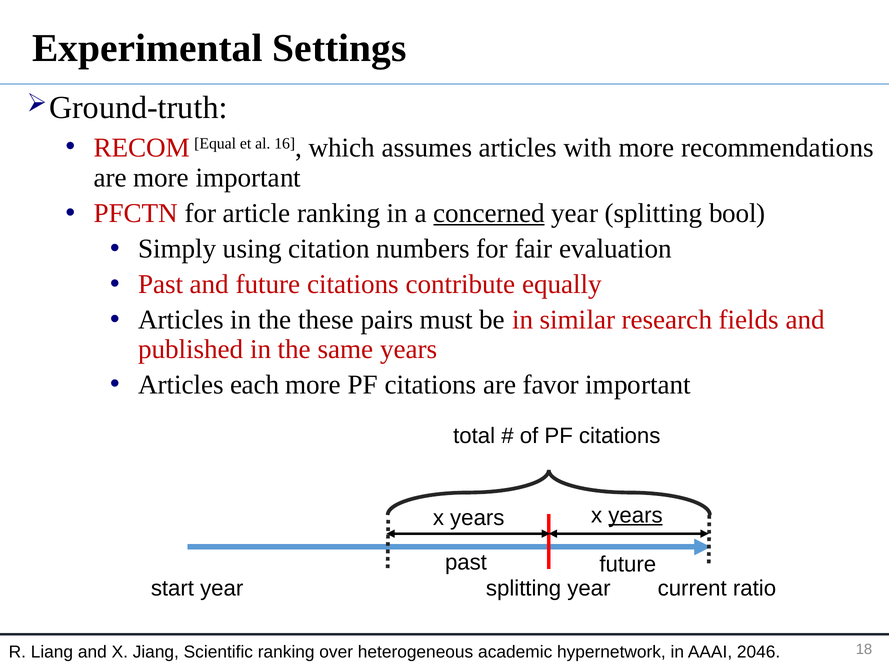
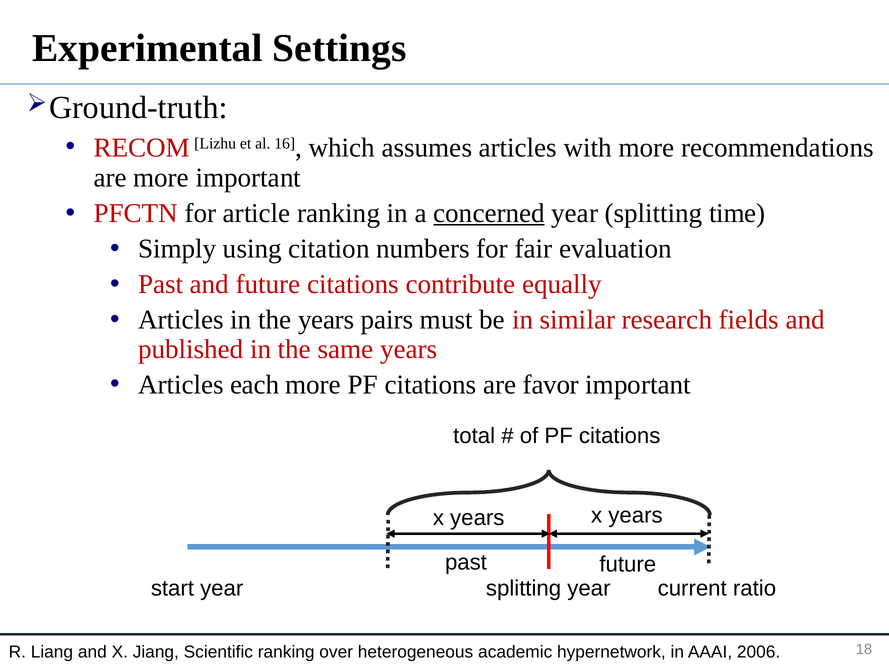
Equal: Equal -> Lizhu
bool: bool -> time
the these: these -> years
years at (635, 515) underline: present -> none
2046: 2046 -> 2006
